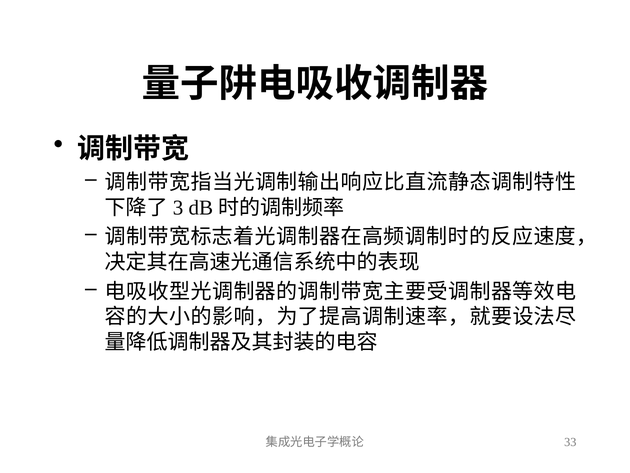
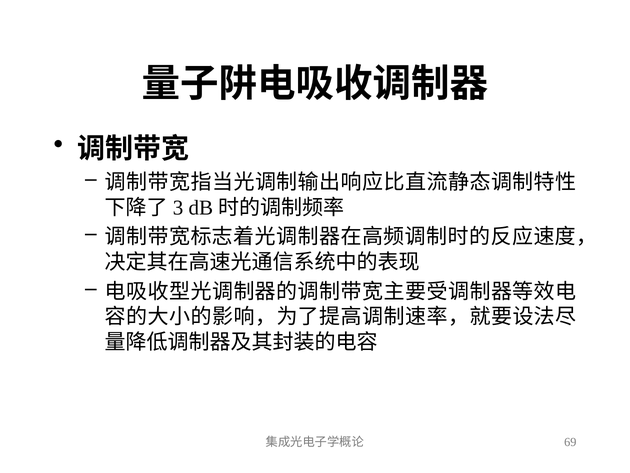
33: 33 -> 69
